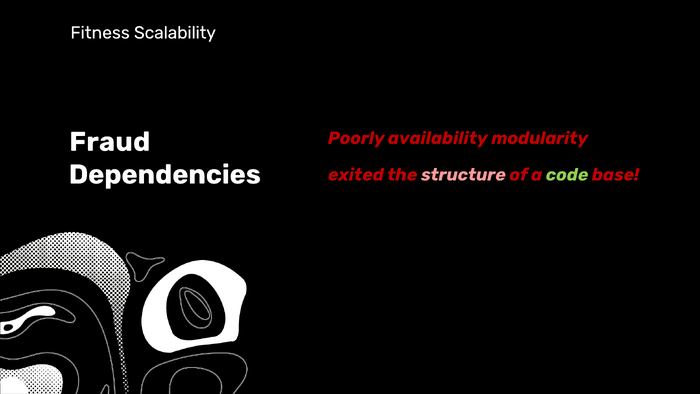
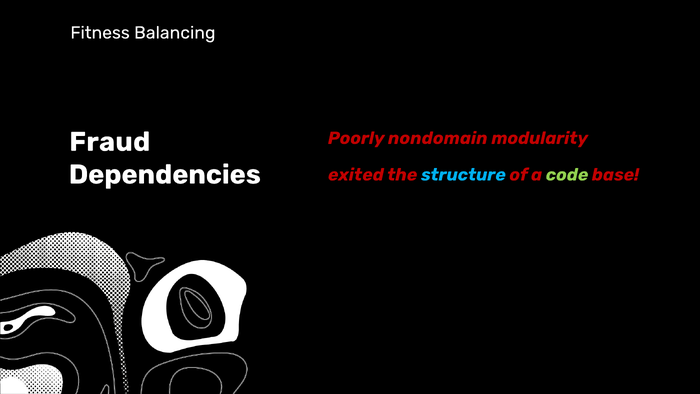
Scalability: Scalability -> Balancing
availability: availability -> nondomain
structure colour: pink -> light blue
